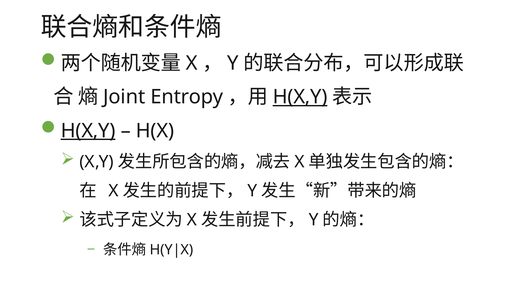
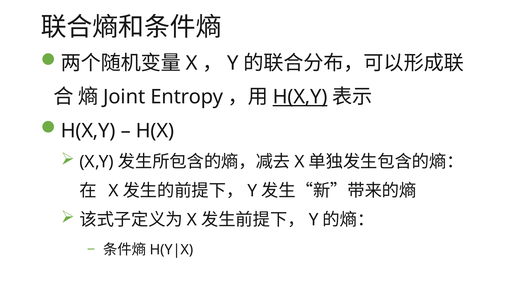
H(X,Y at (88, 131) underline: present -> none
